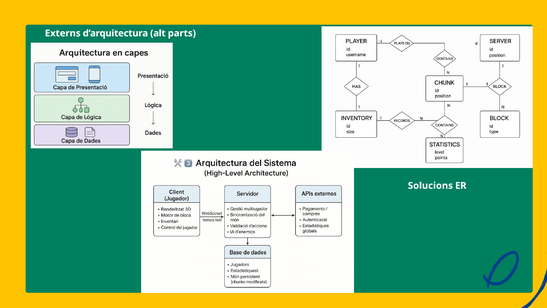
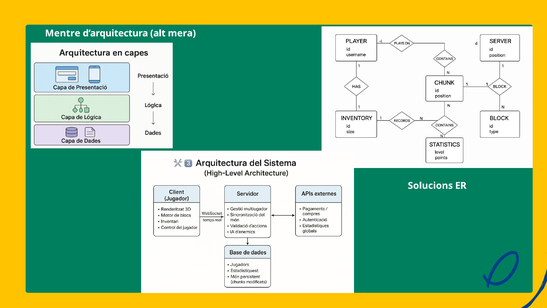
Externs: Externs -> Mentre
parts: parts -> mera
